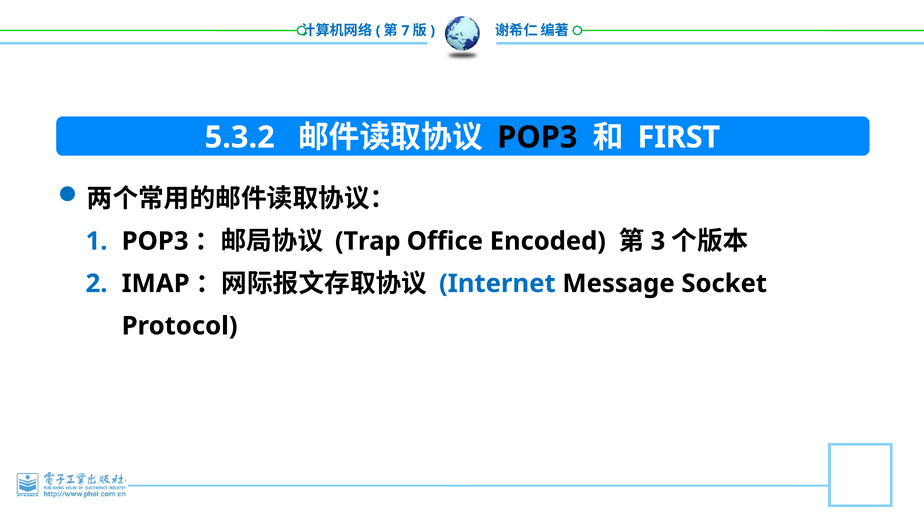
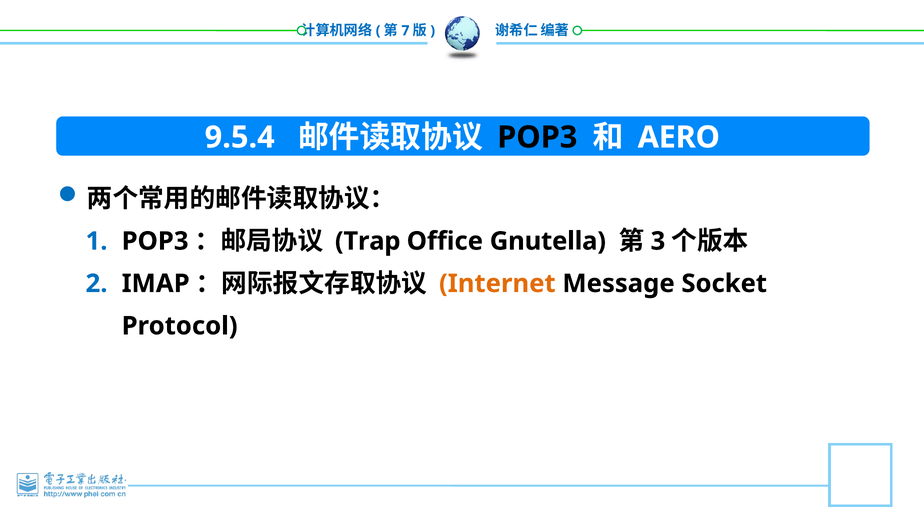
5.3.2: 5.3.2 -> 9.5.4
FIRST: FIRST -> AERO
Encoded: Encoded -> Gnutella
Internet colour: blue -> orange
